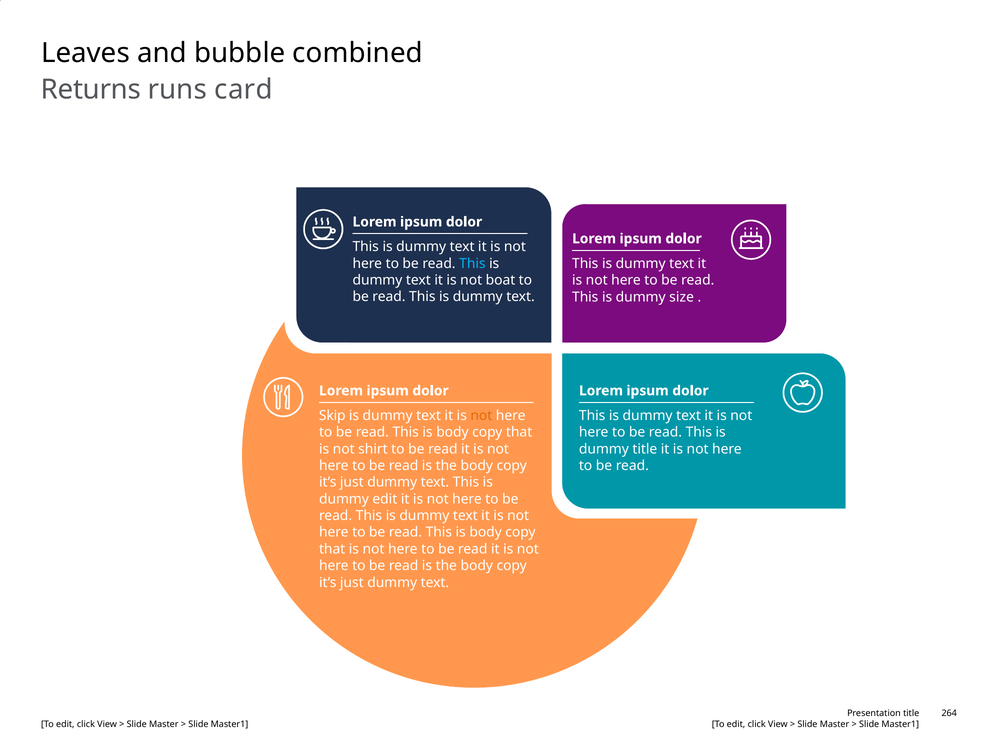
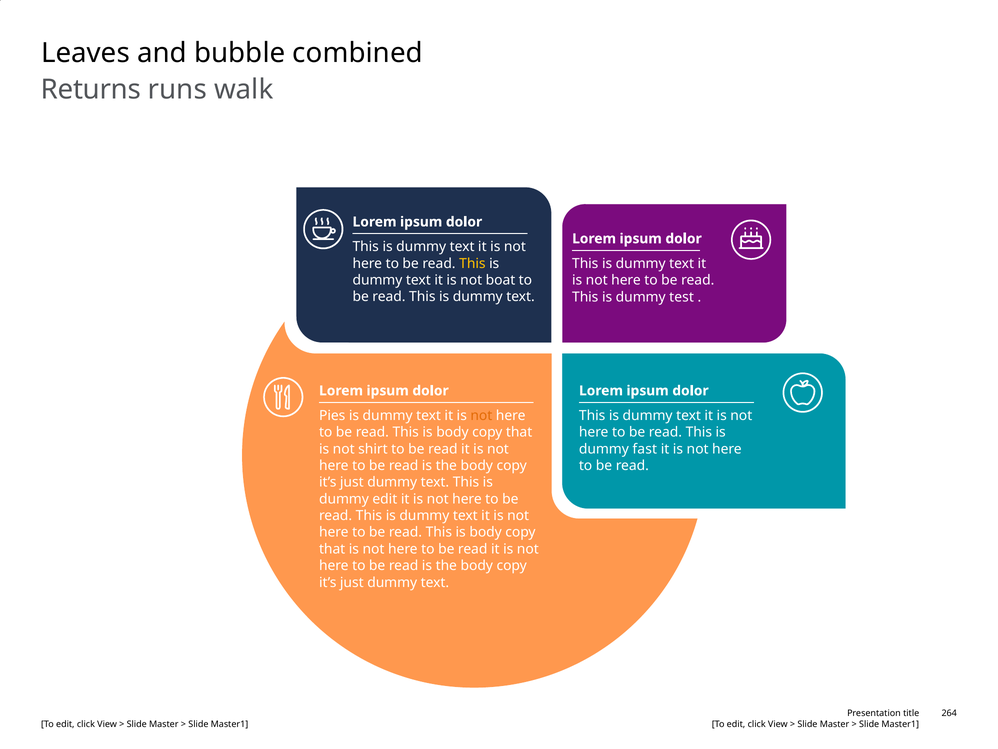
card: card -> walk
This at (472, 263) colour: light blue -> yellow
size: size -> test
Skip: Skip -> Pies
dummy title: title -> fast
